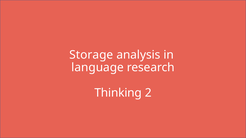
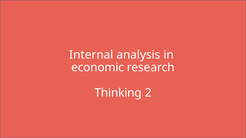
Storage: Storage -> Internal
language: language -> economic
